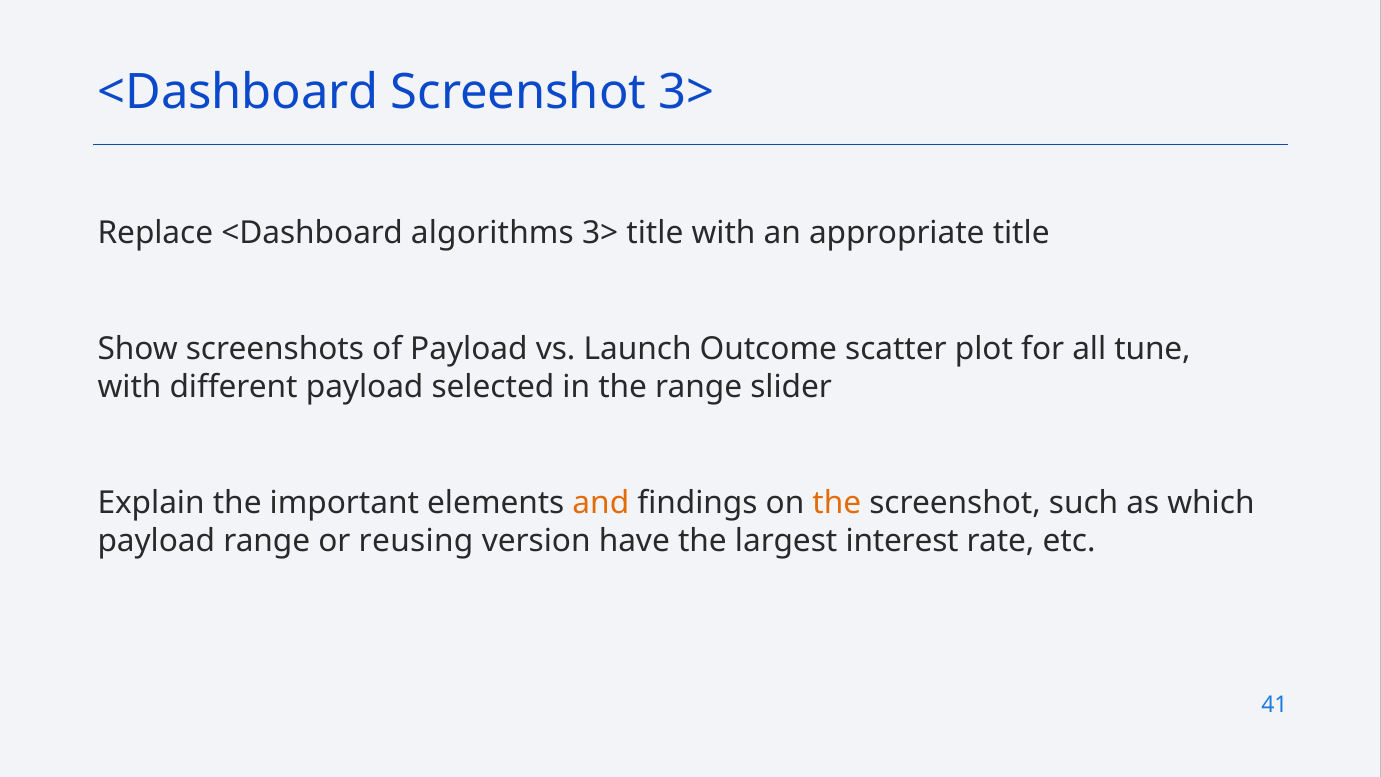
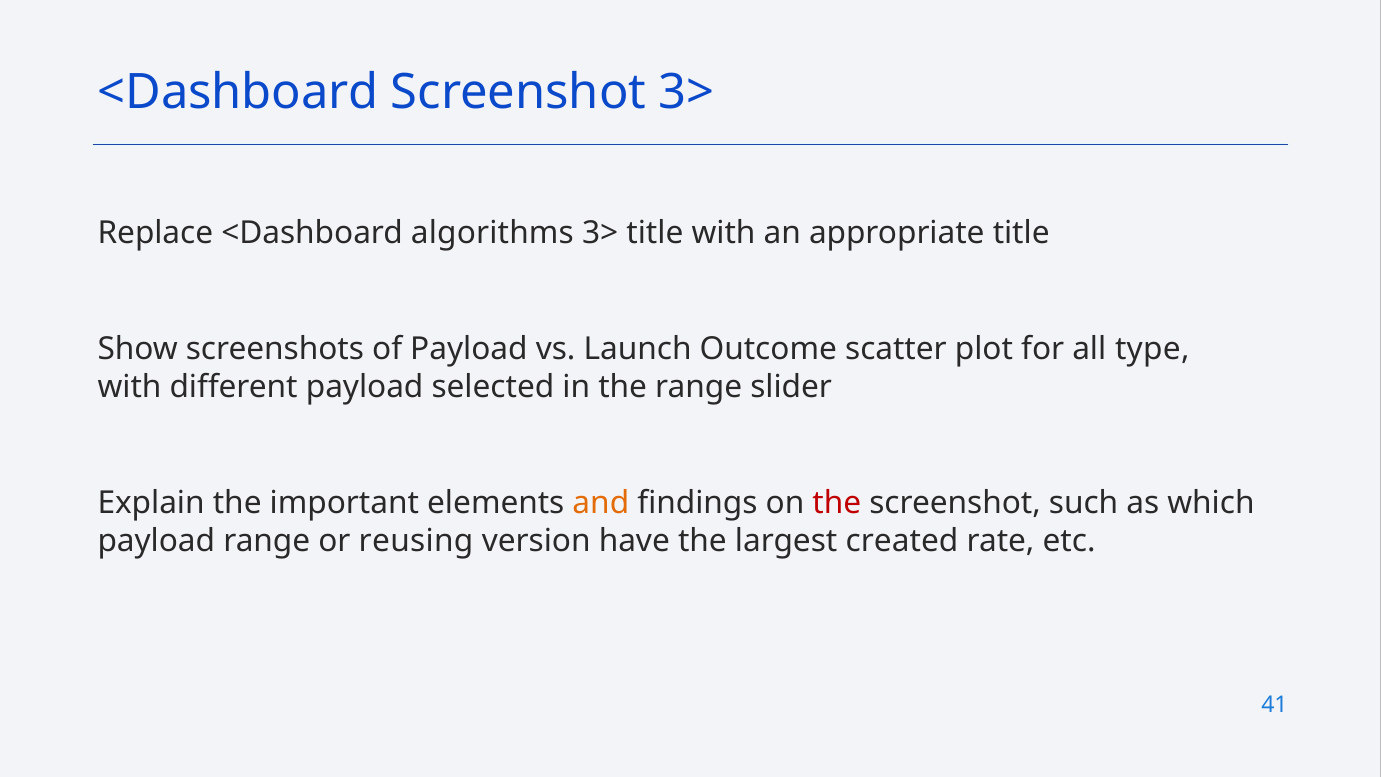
tune: tune -> type
the at (837, 503) colour: orange -> red
interest: interest -> created
